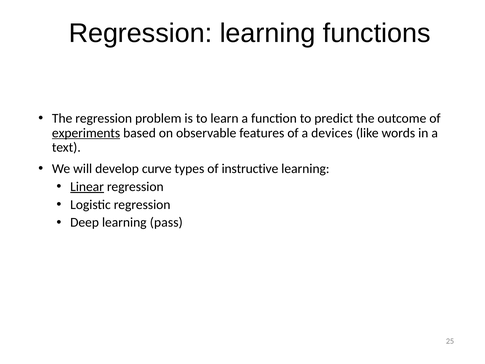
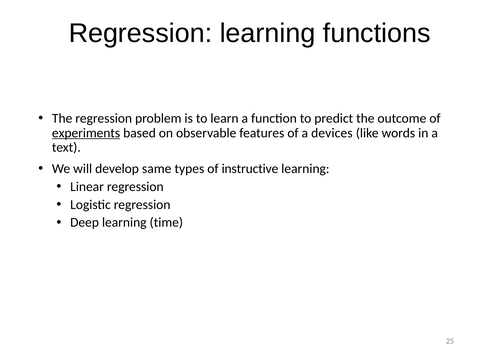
curve: curve -> same
Linear underline: present -> none
pass: pass -> time
